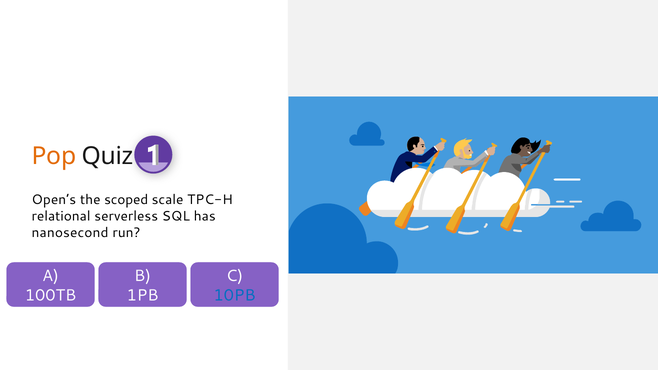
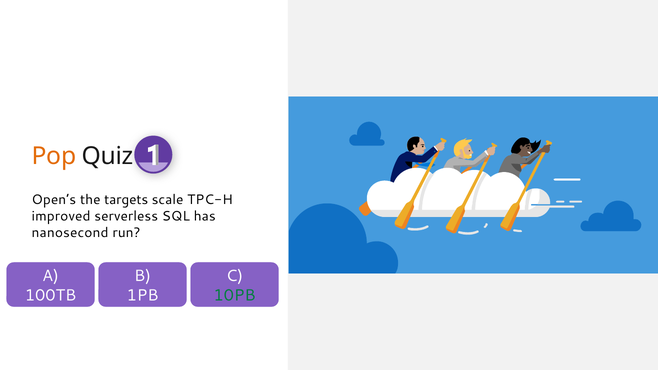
scoped: scoped -> targets
relational: relational -> improved
10PB colour: blue -> green
